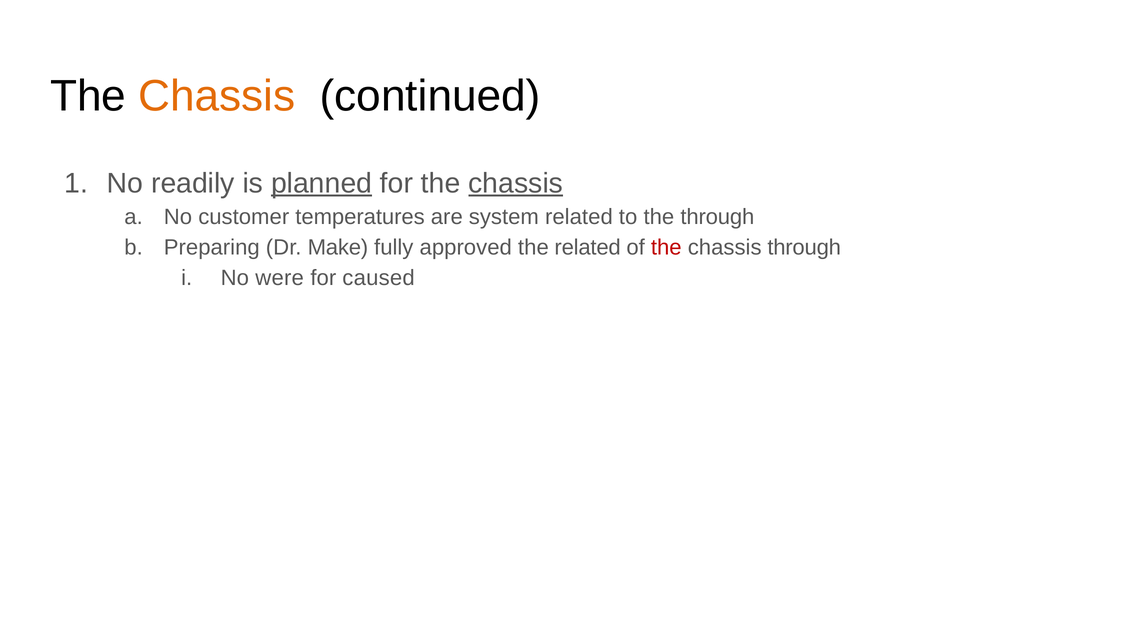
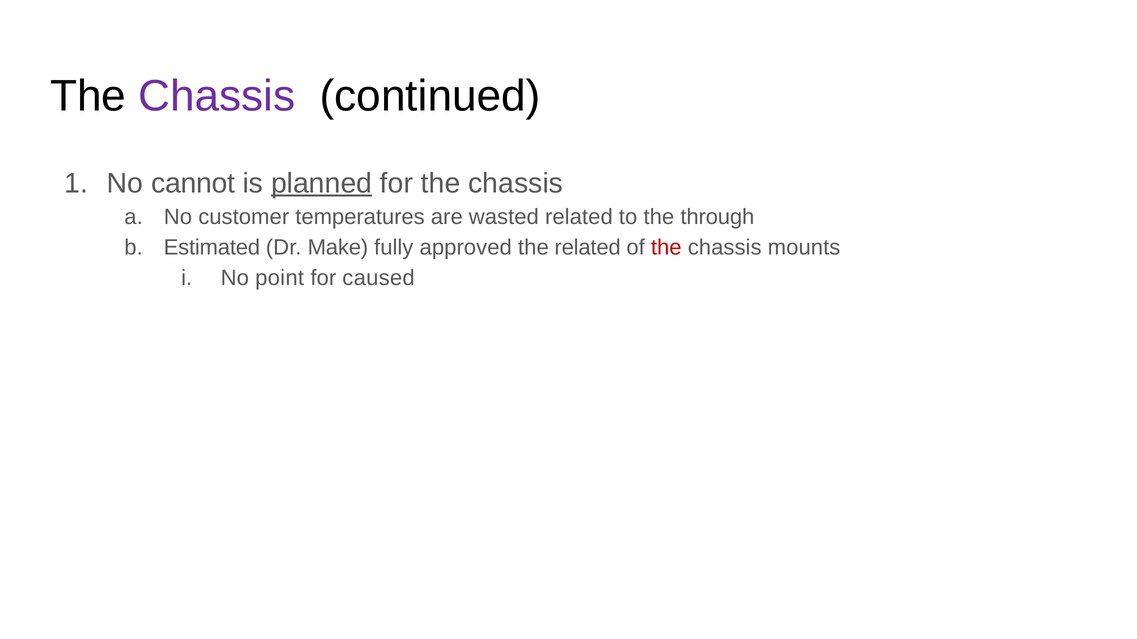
Chassis at (217, 96) colour: orange -> purple
readily: readily -> cannot
chassis at (516, 183) underline: present -> none
system: system -> wasted
Preparing: Preparing -> Estimated
chassis through: through -> mounts
were: were -> point
